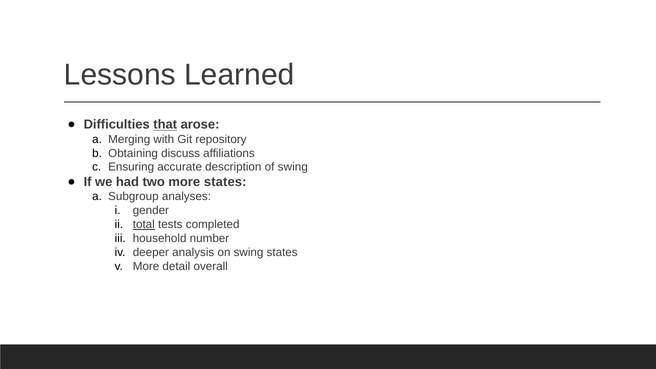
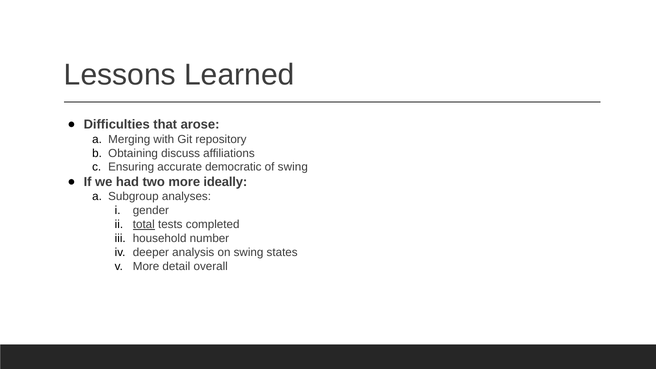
that underline: present -> none
description: description -> democratic
more states: states -> ideally
